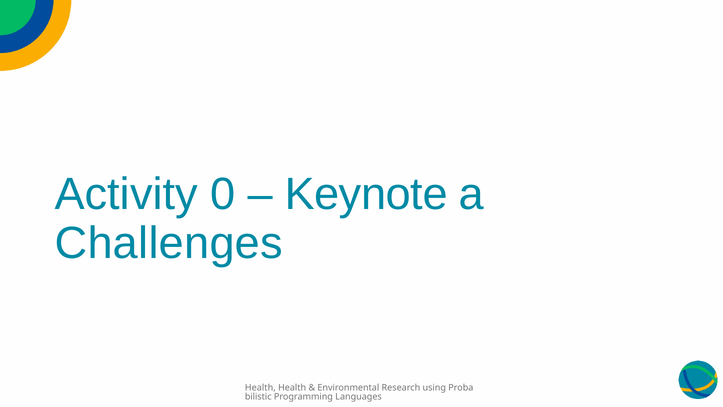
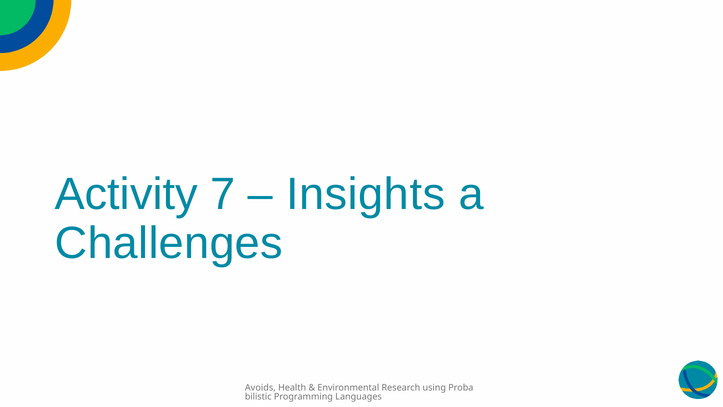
0: 0 -> 7
Keynote: Keynote -> Insights
Health at (260, 388): Health -> Avoids
